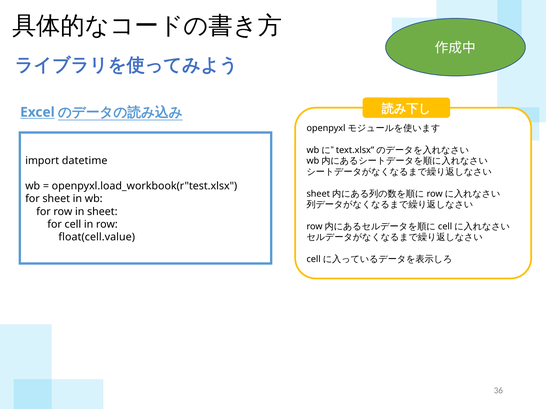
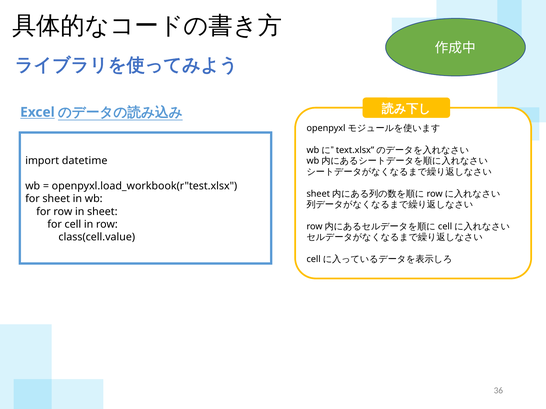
float(cell.value: float(cell.value -> class(cell.value
